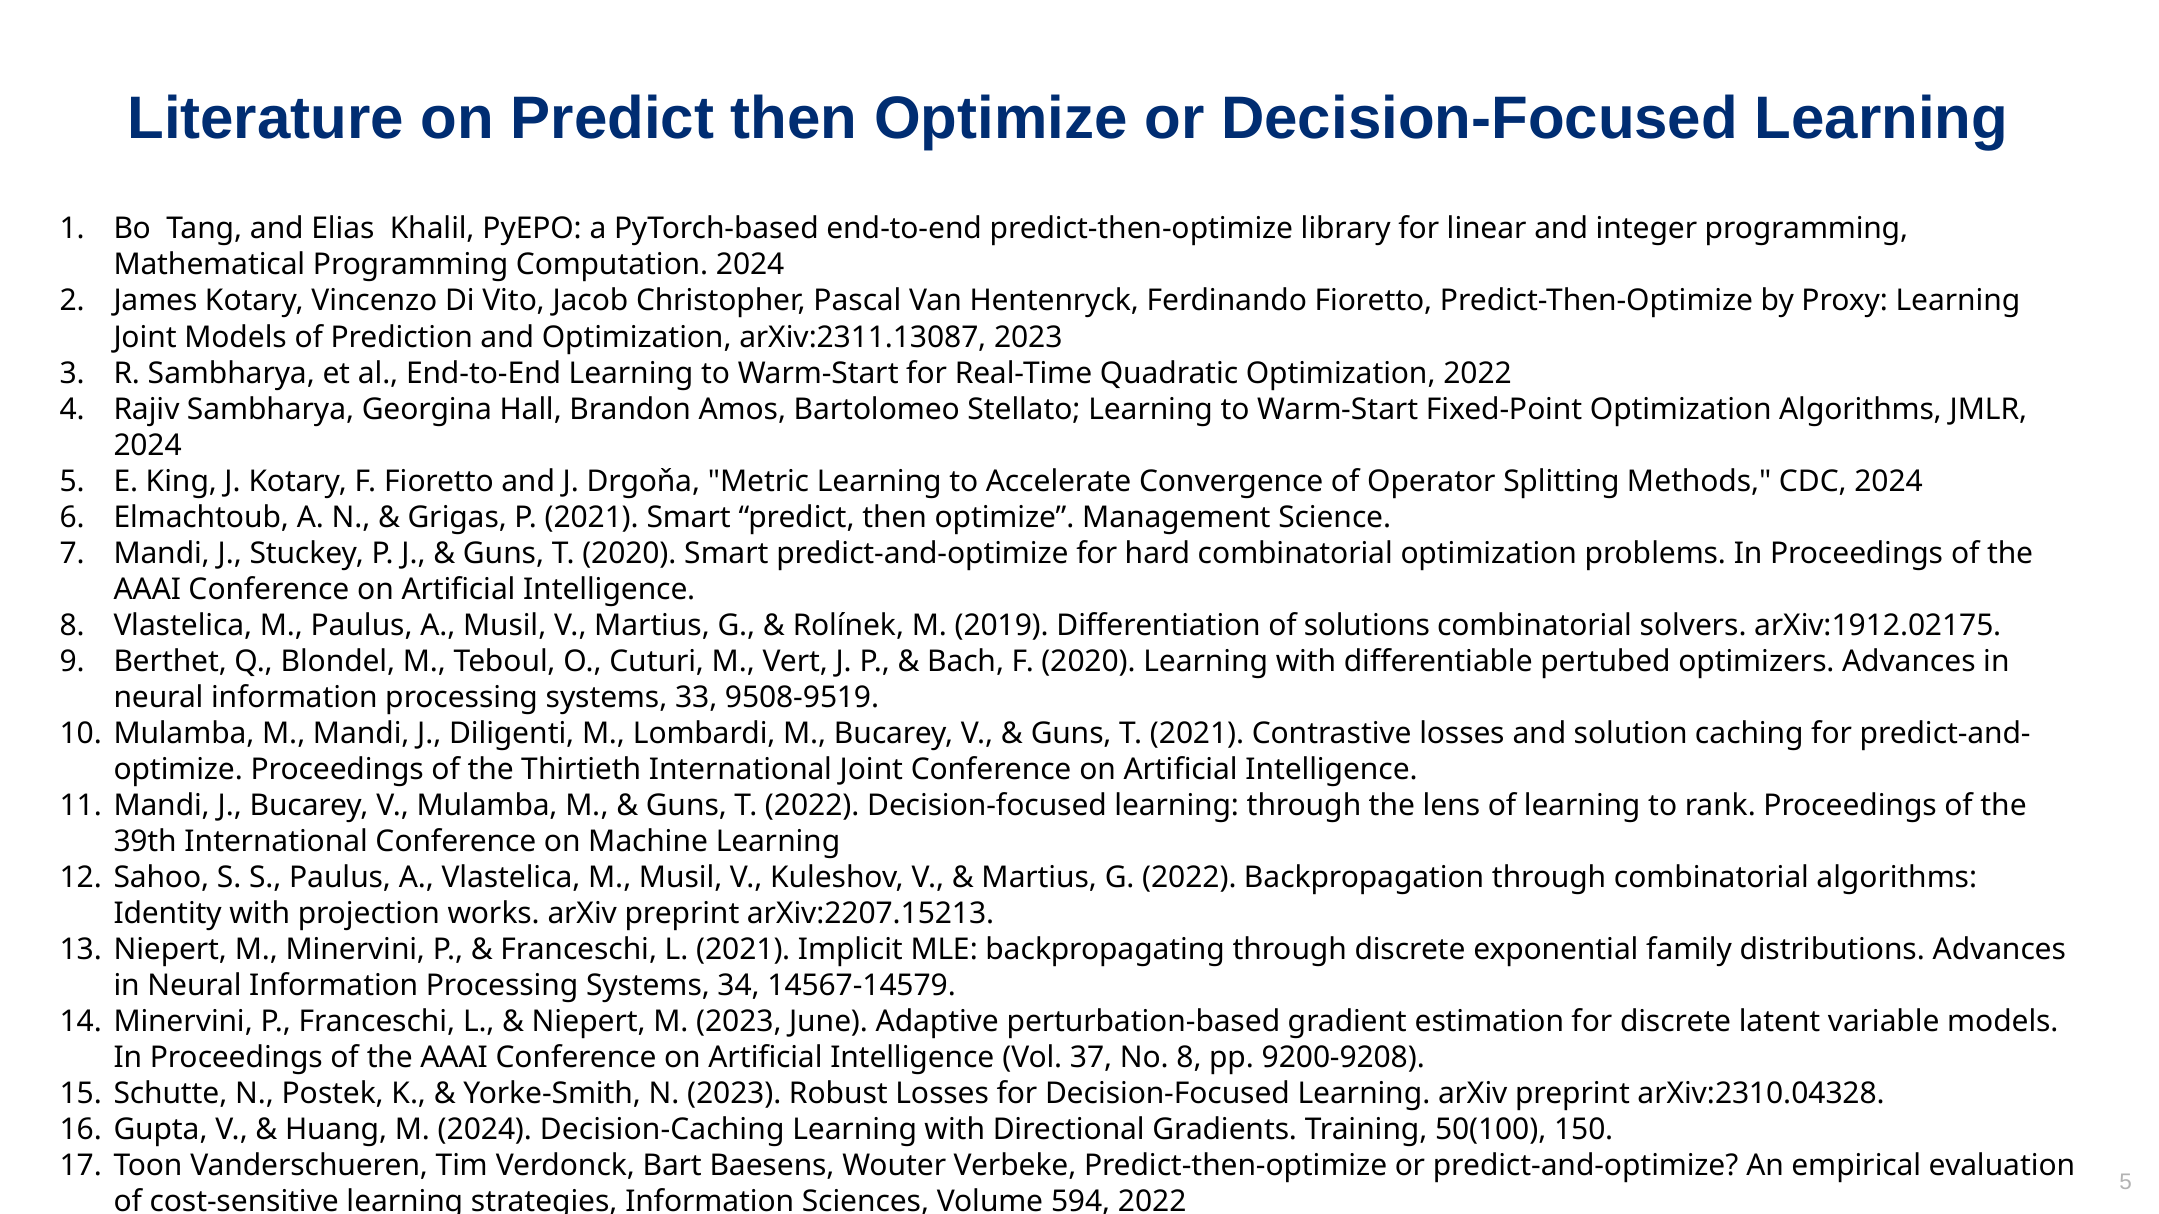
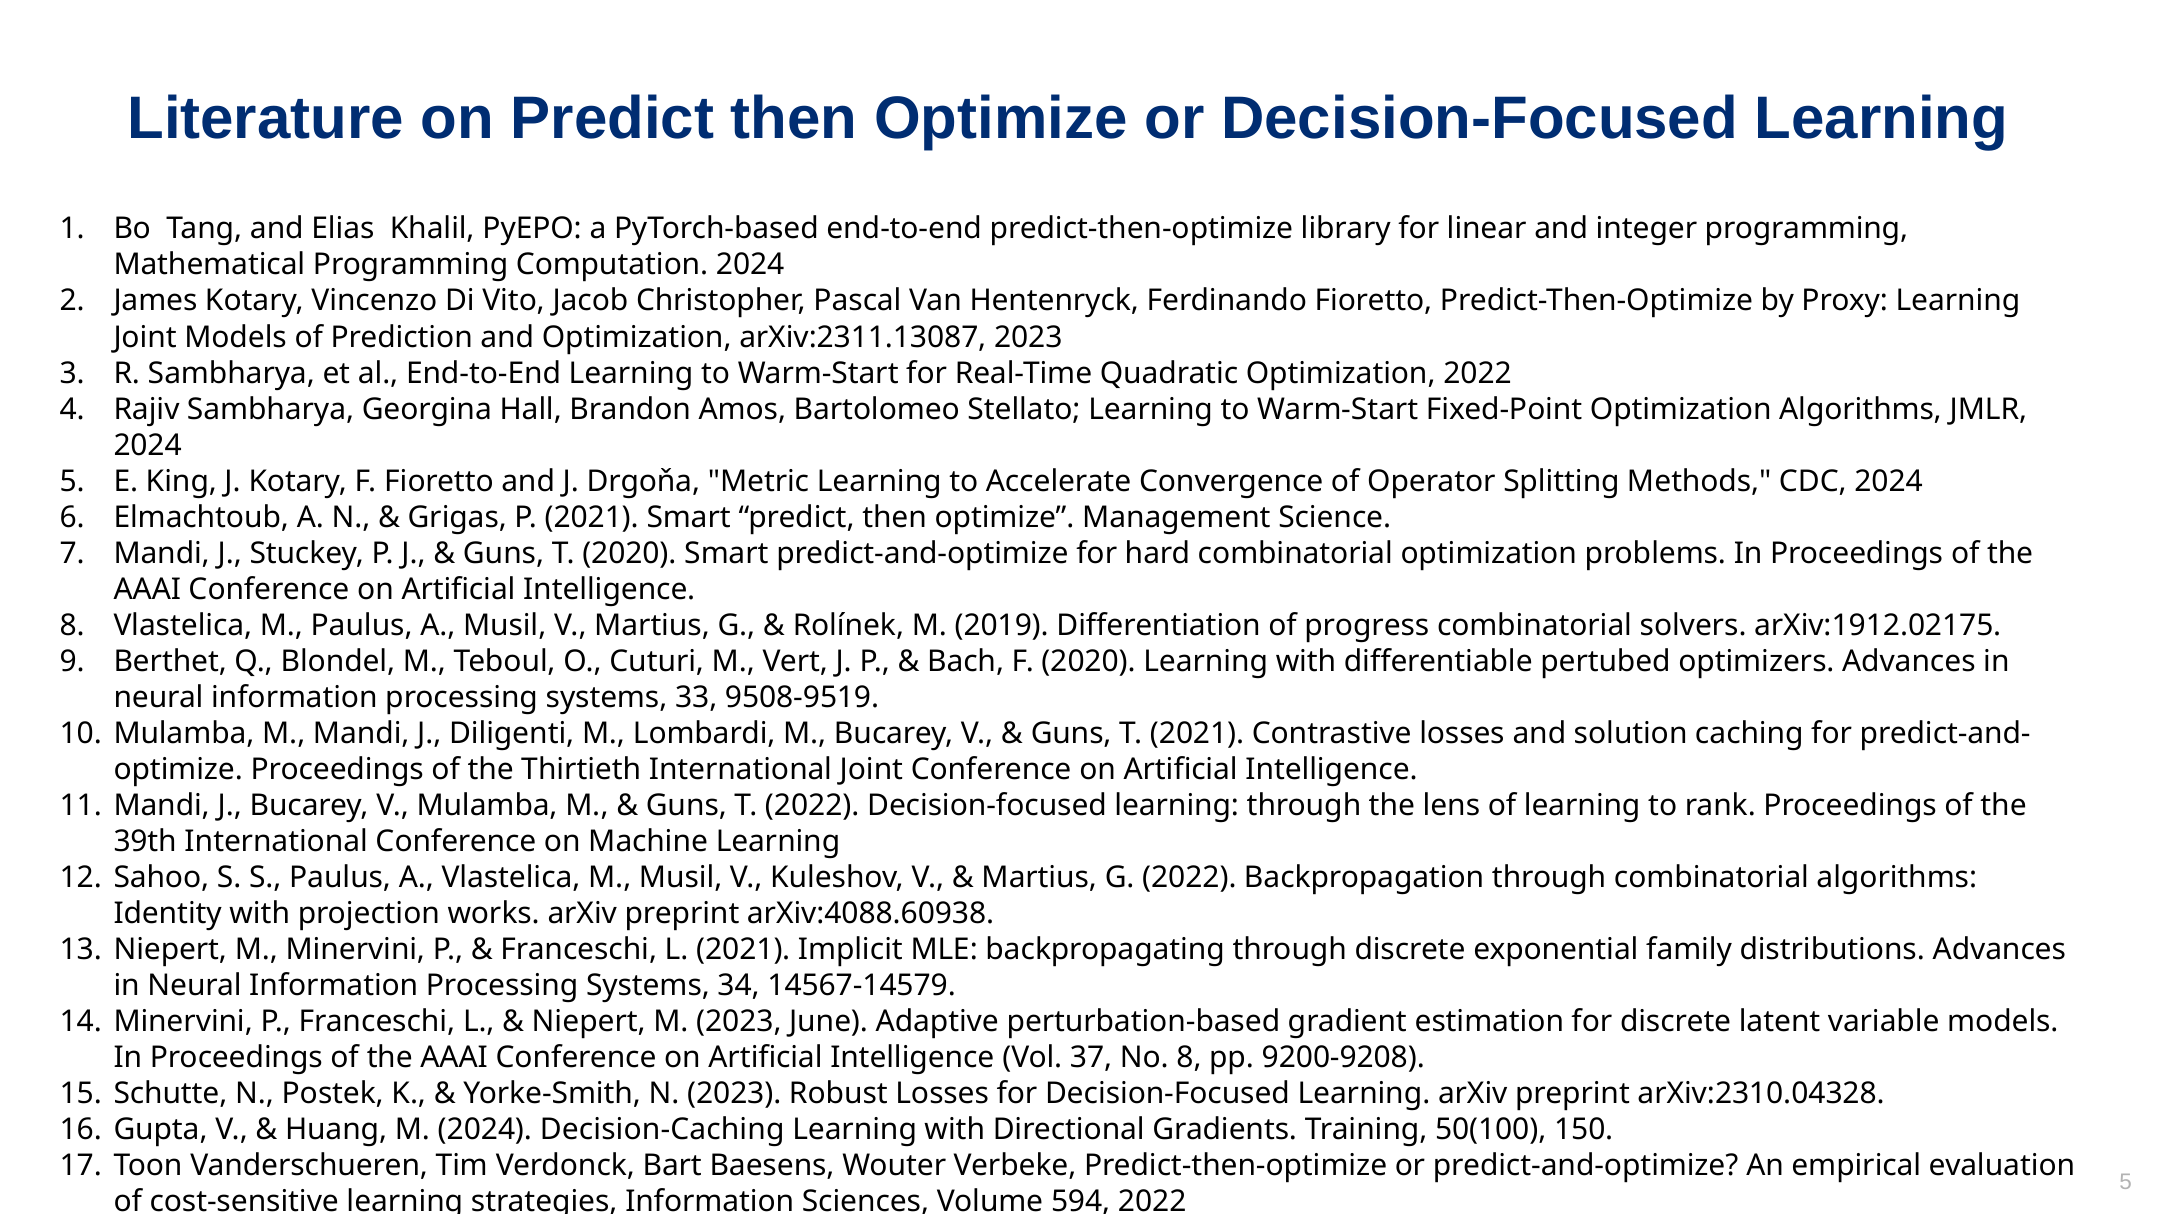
solutions: solutions -> progress
arXiv:2207.15213: arXiv:2207.15213 -> arXiv:4088.60938
